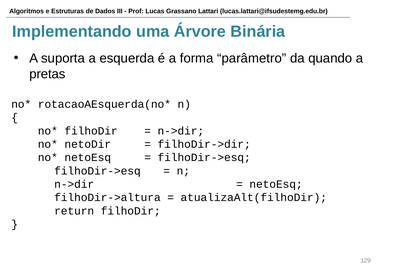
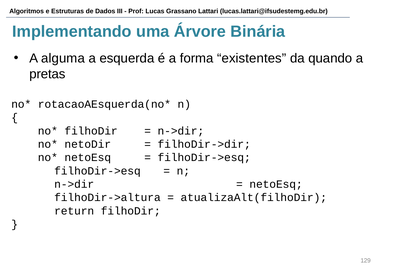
suporta: suporta -> alguma
parâmetro: parâmetro -> existentes
